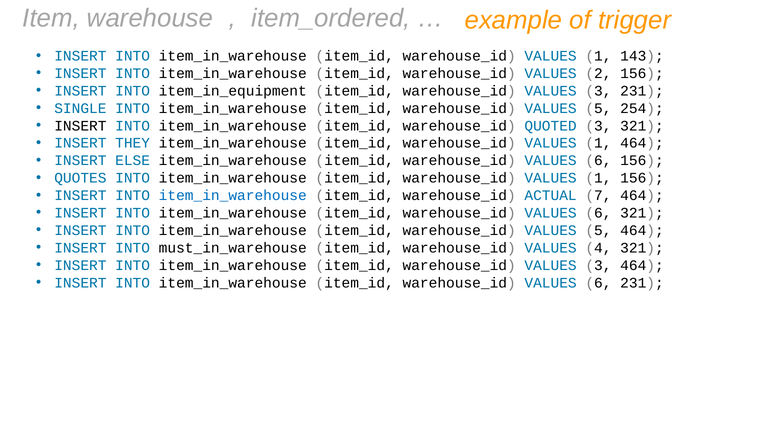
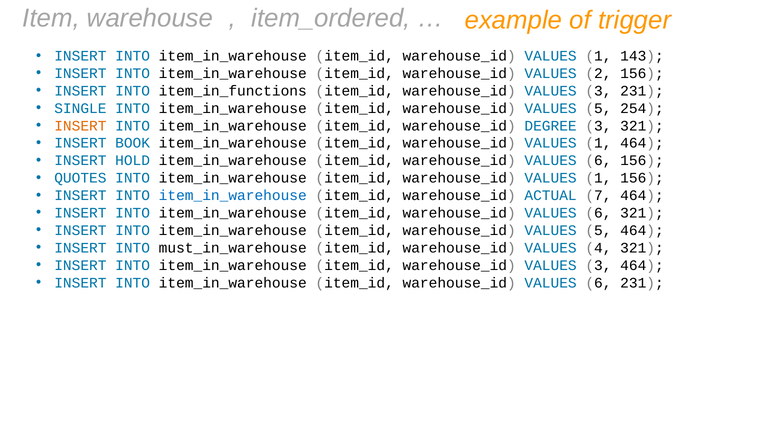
item_in_equipment: item_in_equipment -> item_in_functions
INSERT at (80, 126) colour: black -> orange
QUOTED: QUOTED -> DEGREE
THEY: THEY -> BOOK
ELSE: ELSE -> HOLD
